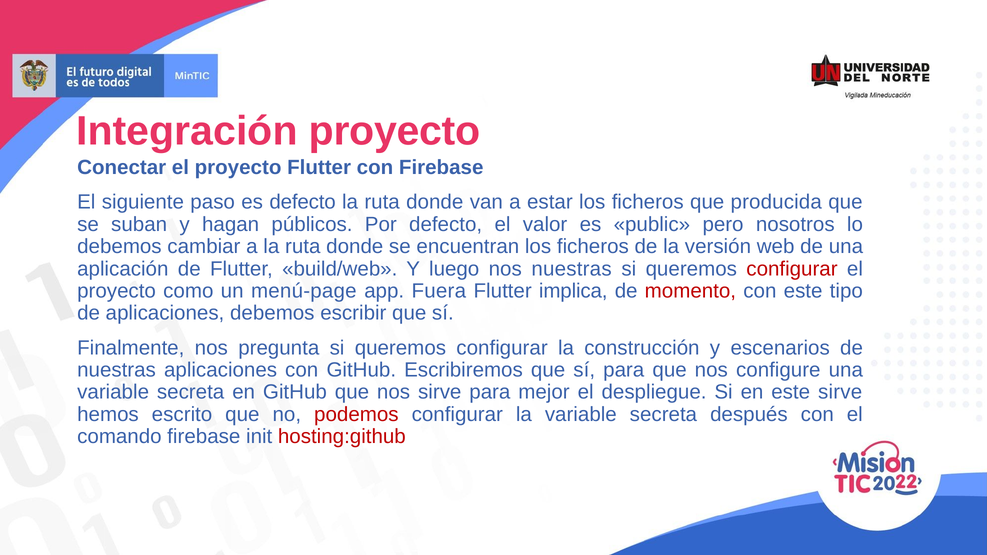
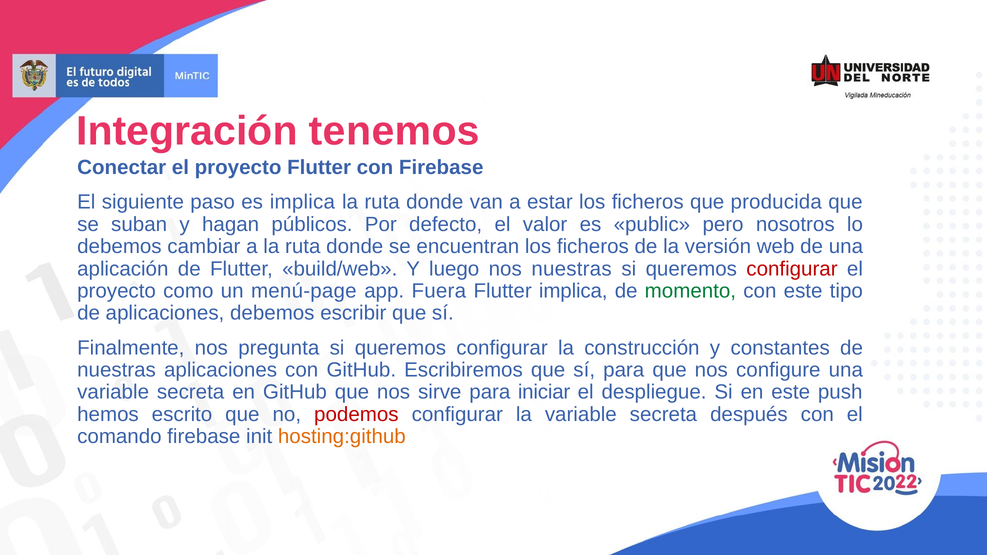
Integración proyecto: proyecto -> tenemos
es defecto: defecto -> implica
momento colour: red -> green
escenarios: escenarios -> constantes
mejor: mejor -> iniciar
este sirve: sirve -> push
hosting:github colour: red -> orange
